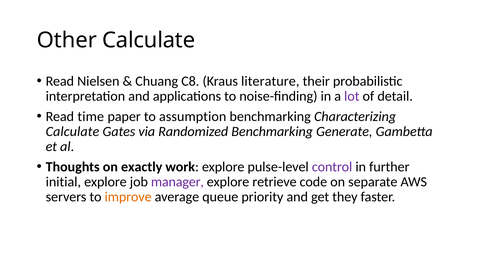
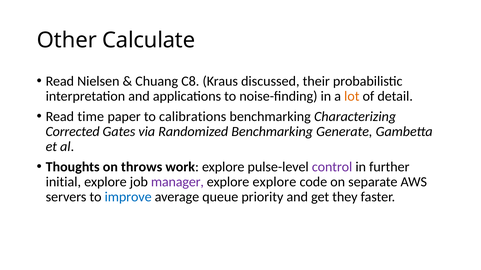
literature: literature -> discussed
lot colour: purple -> orange
assumption: assumption -> calibrations
Calculate at (72, 132): Calculate -> Corrected
exactly: exactly -> throws
explore retrieve: retrieve -> explore
improve colour: orange -> blue
